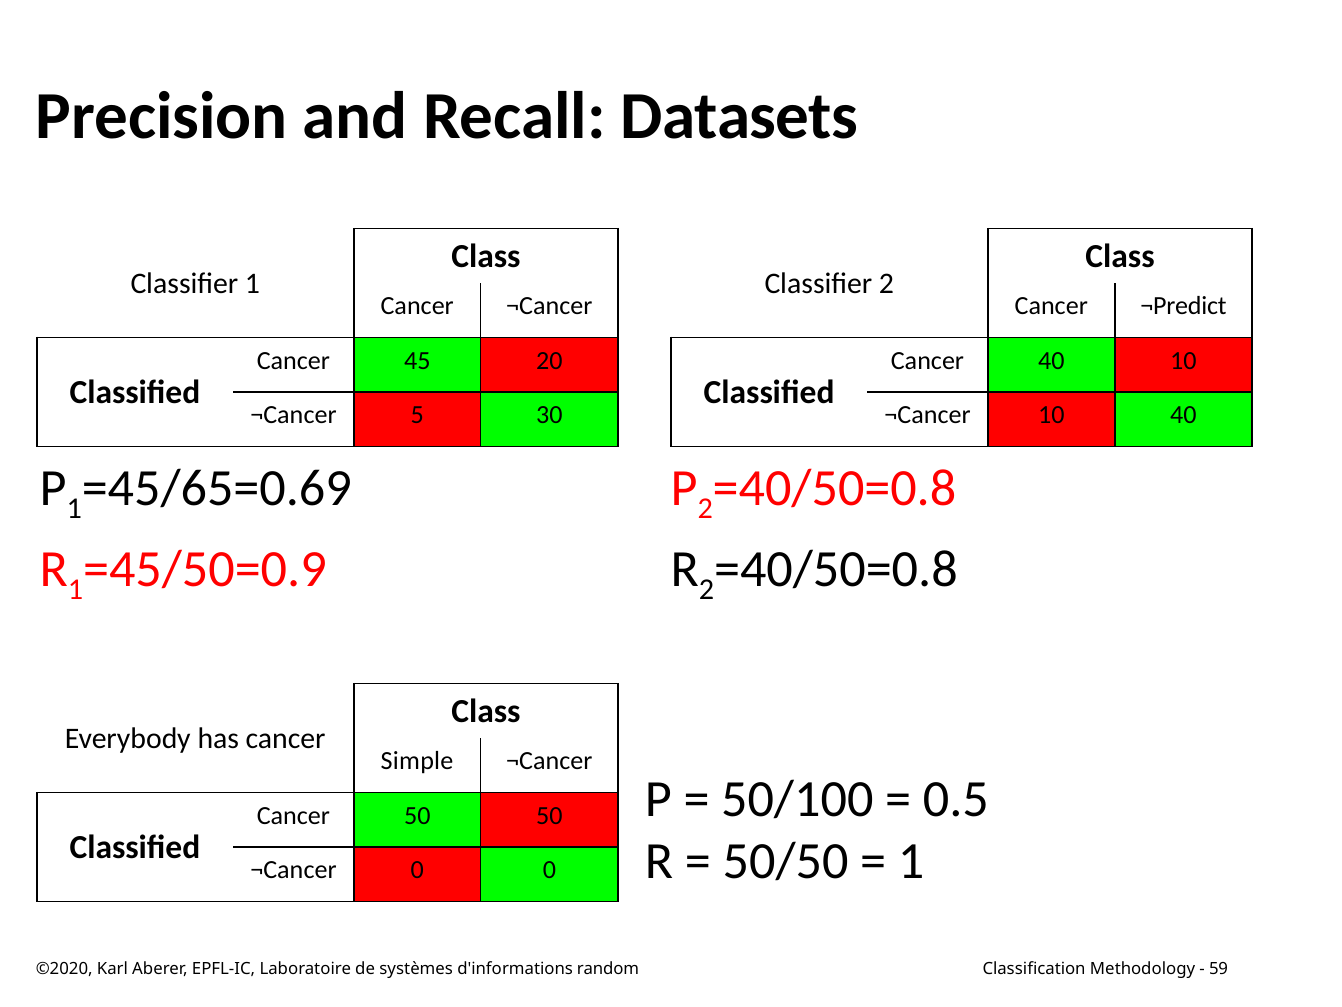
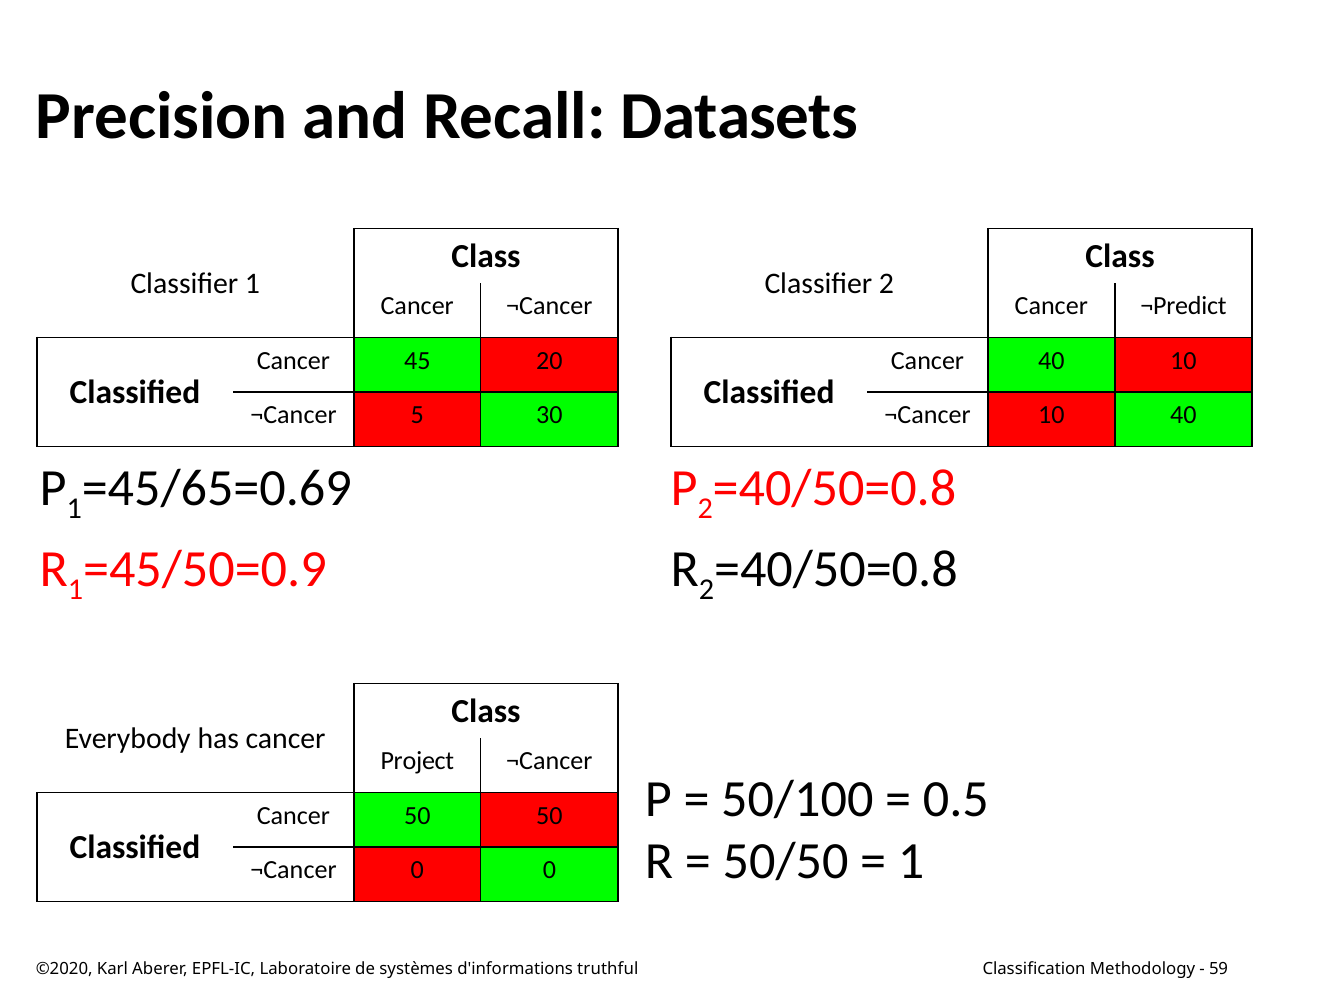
Simple: Simple -> Project
random: random -> truthful
